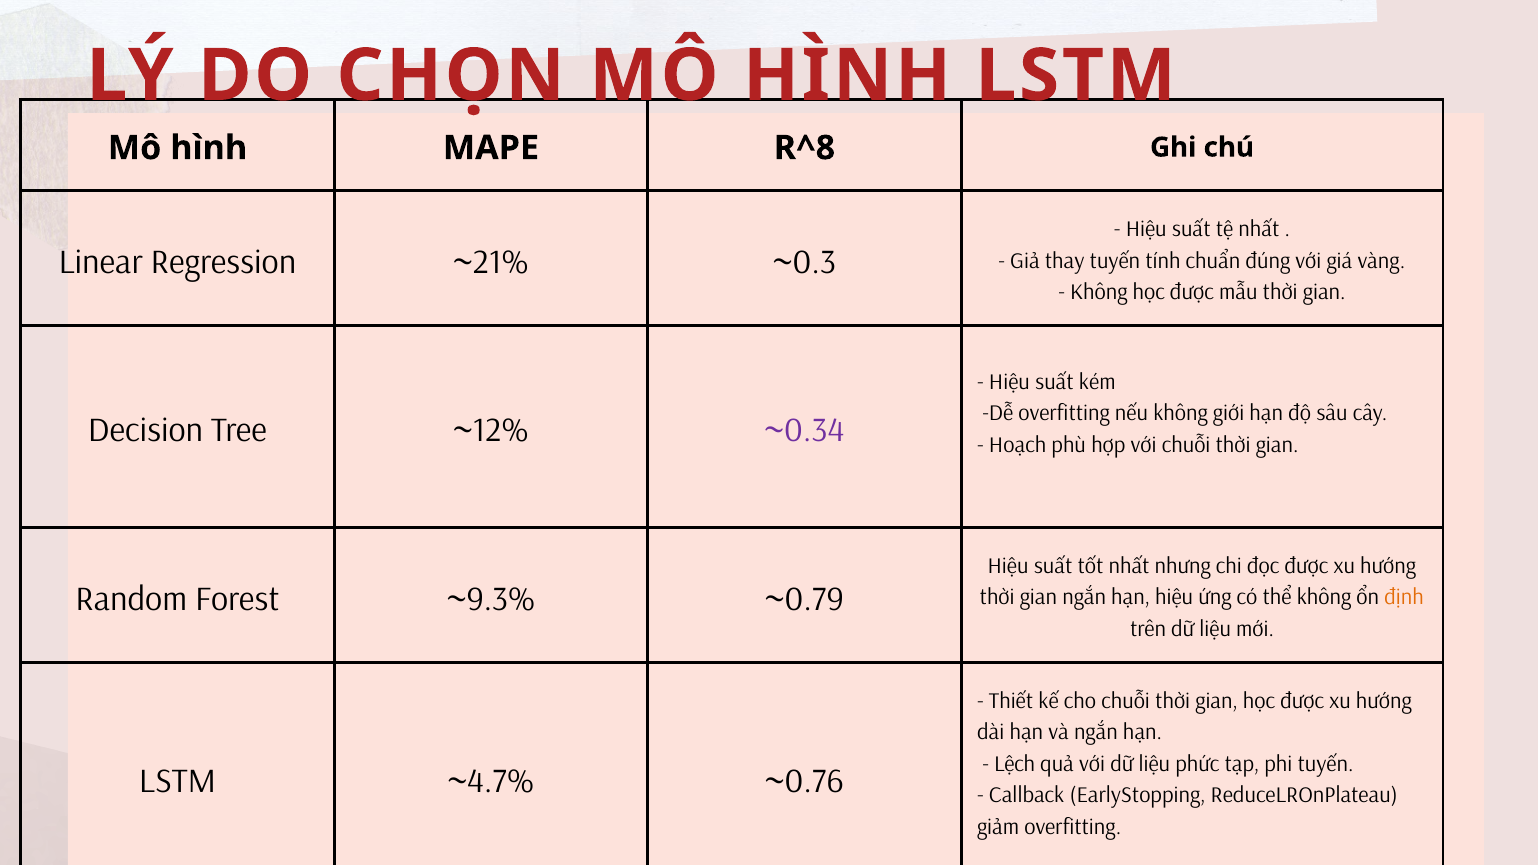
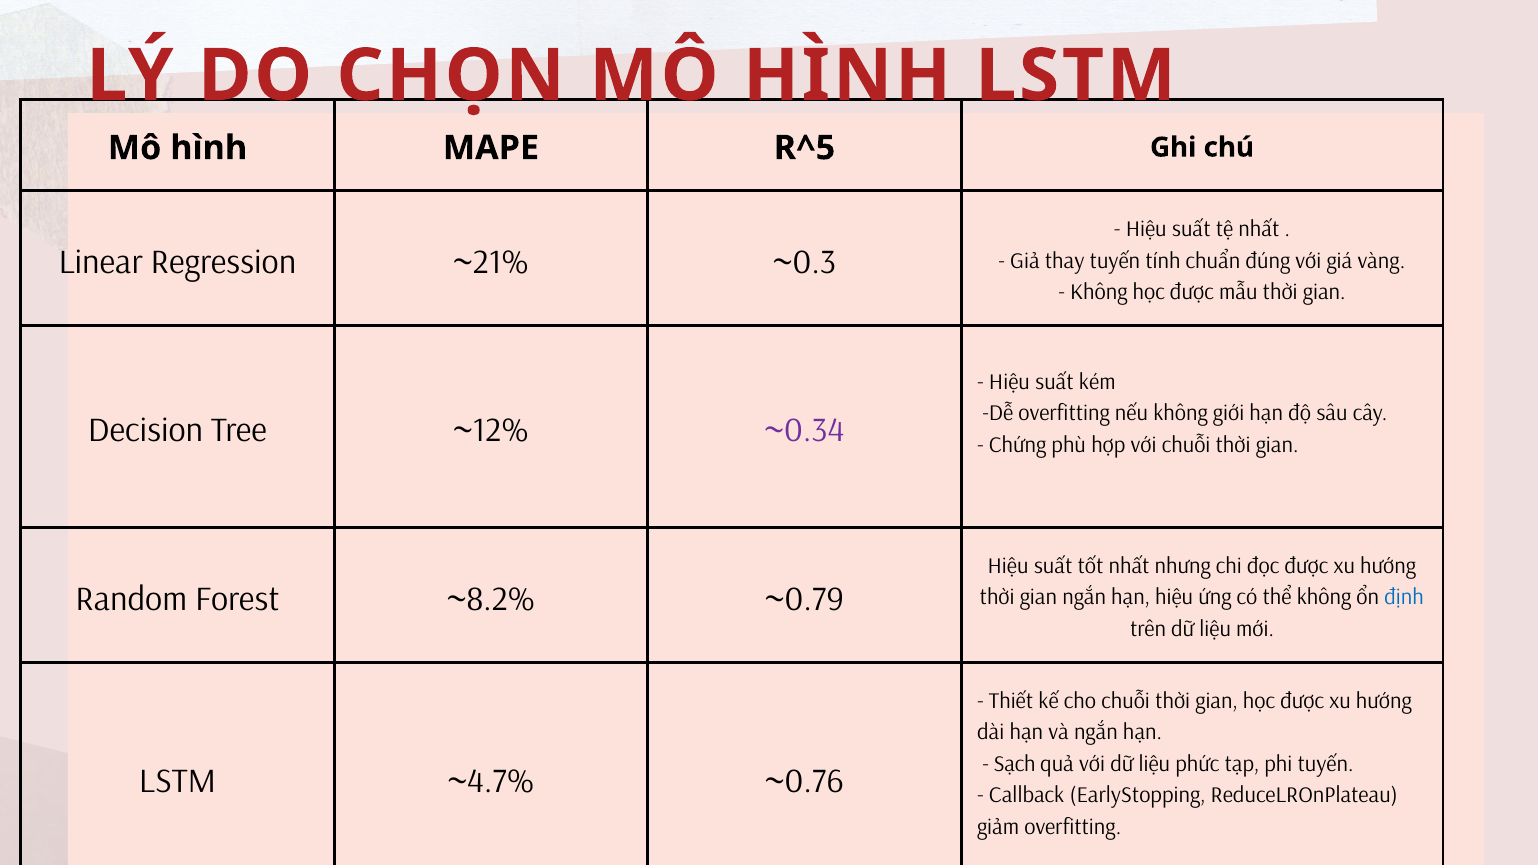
R^8: R^8 -> R^5
Hoạch: Hoạch -> Chứng
~9.3%: ~9.3% -> ~8.2%
định colour: orange -> blue
Lệch: Lệch -> Sạch
